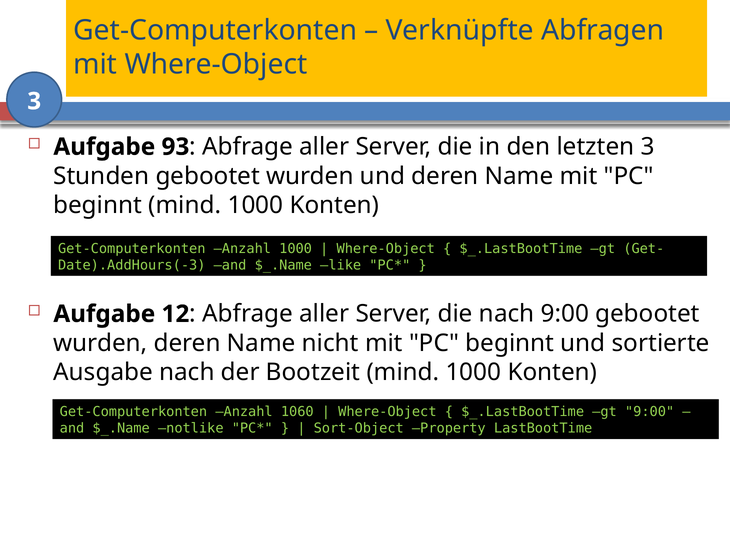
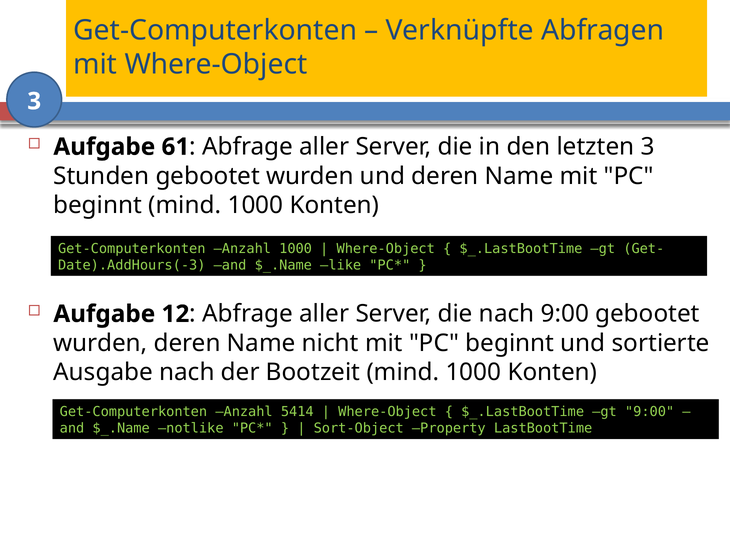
93: 93 -> 61
1060: 1060 -> 5414
